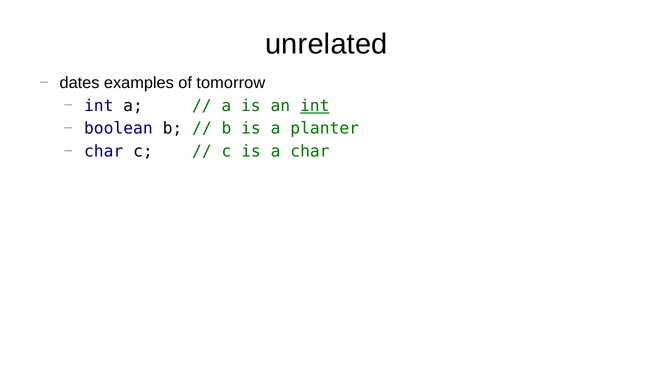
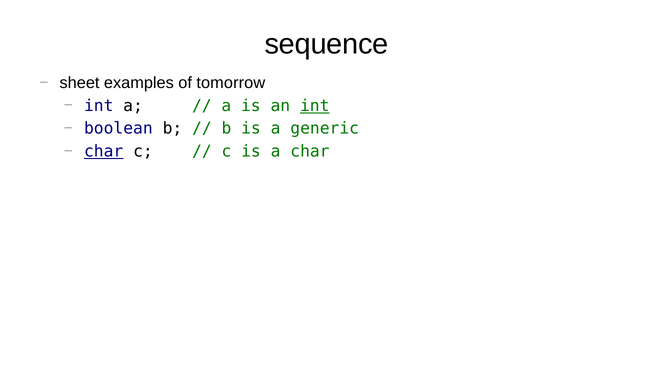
unrelated: unrelated -> sequence
dates: dates -> sheet
planter: planter -> generic
char at (104, 152) underline: none -> present
